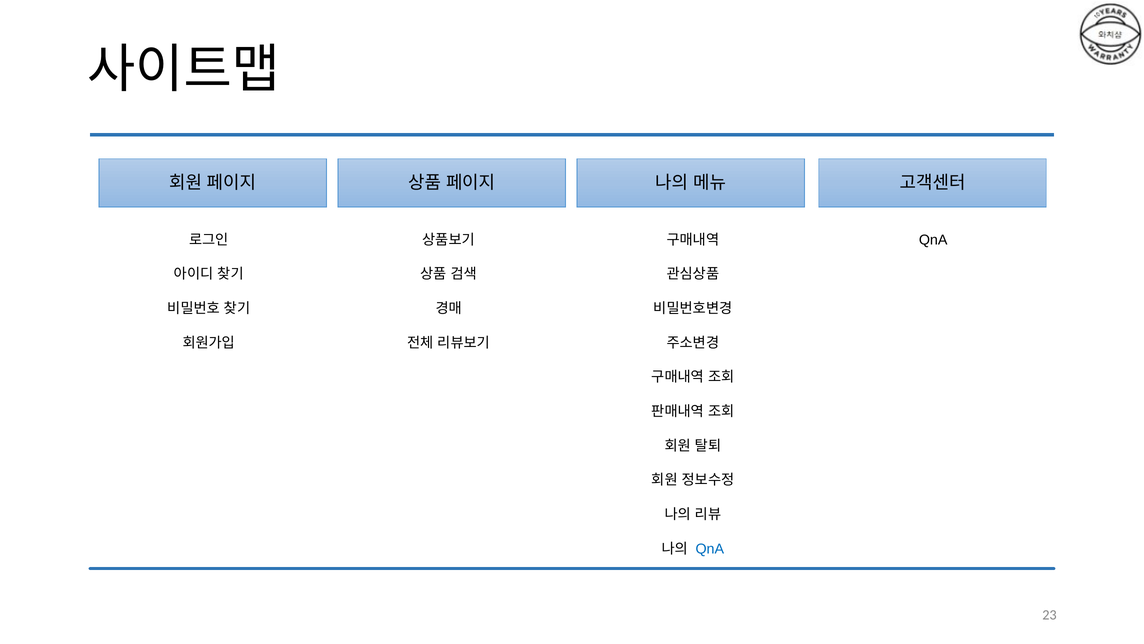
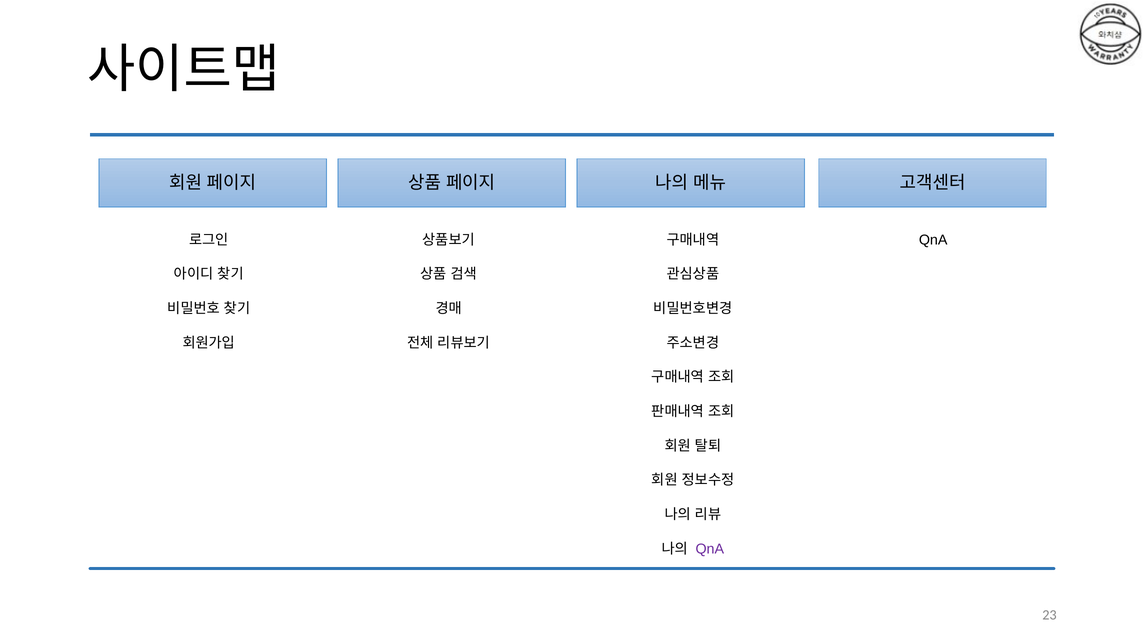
QnA at (710, 548) colour: blue -> purple
